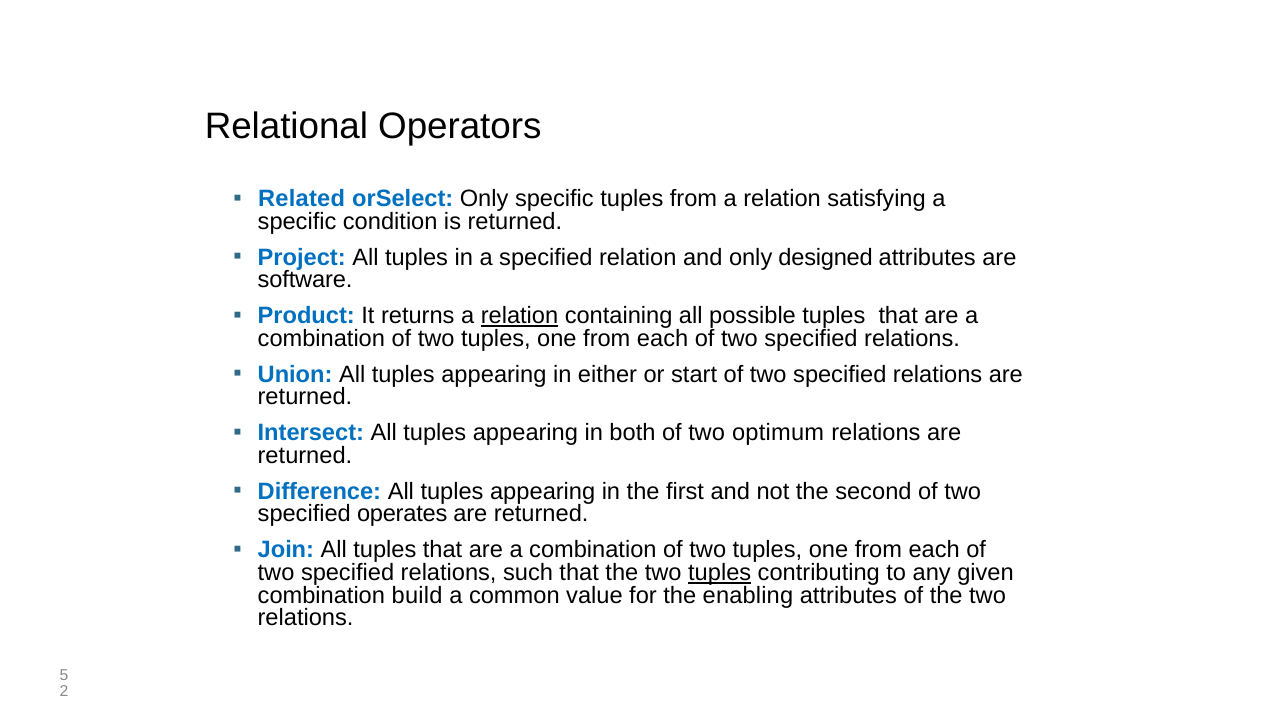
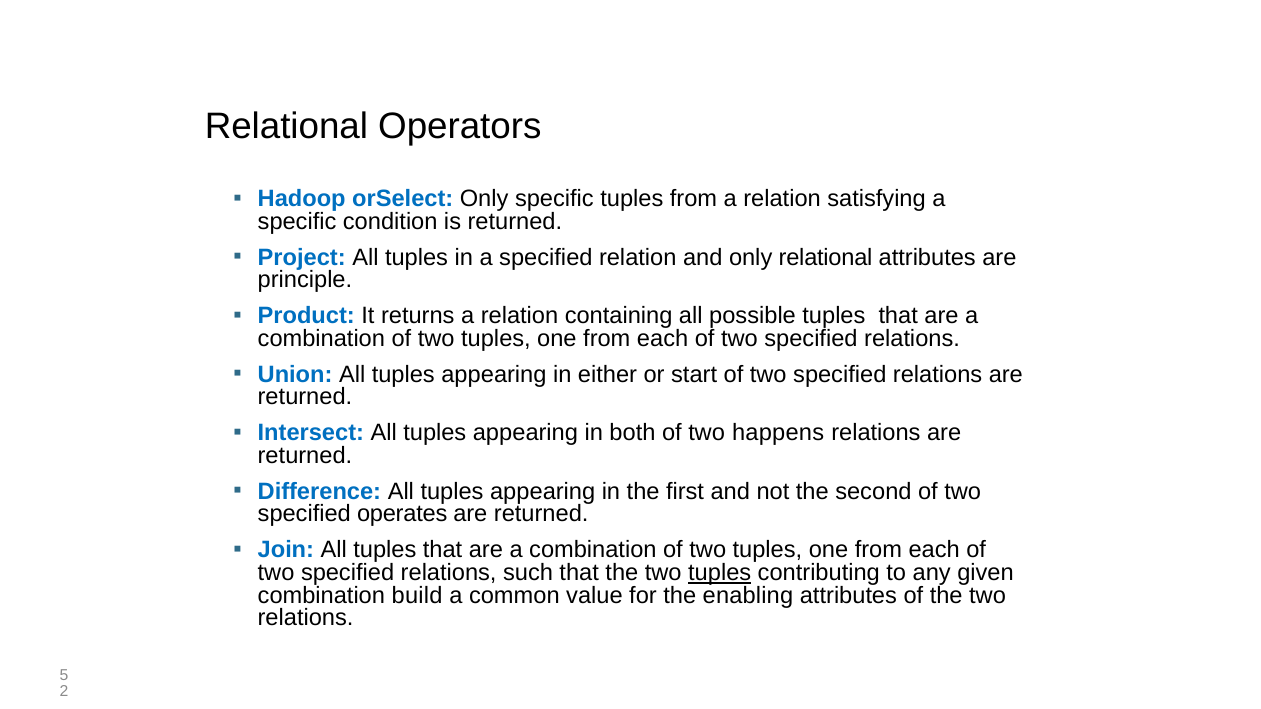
Related: Related -> Hadoop
only designed: designed -> relational
software: software -> principle
relation at (520, 316) underline: present -> none
optimum: optimum -> happens
